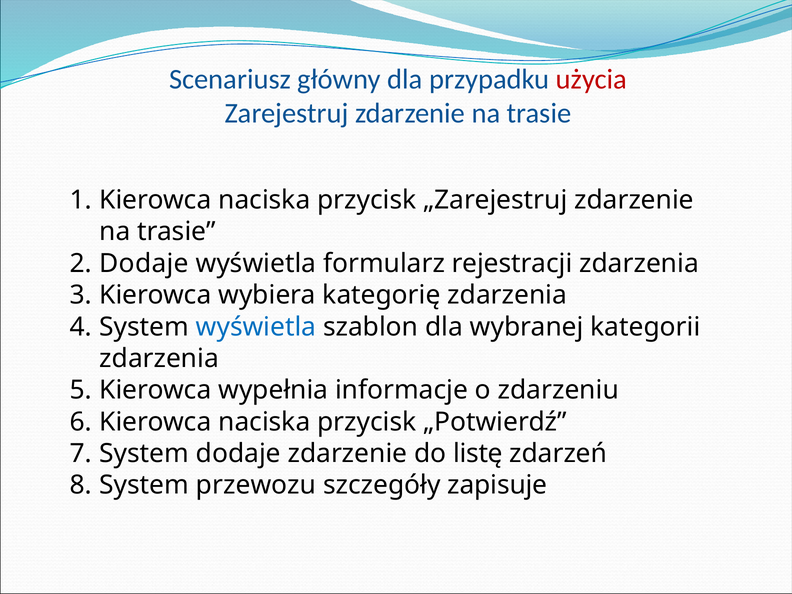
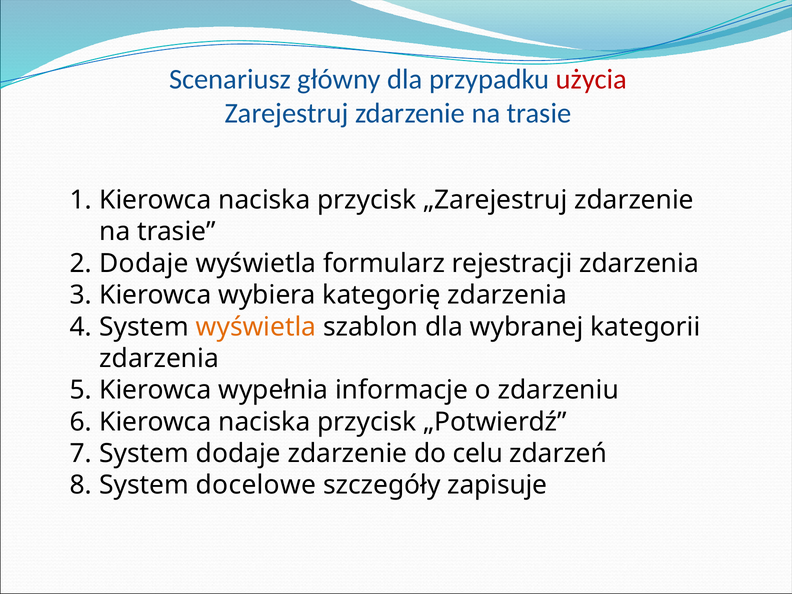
wyświetla at (256, 327) colour: blue -> orange
listę: listę -> celu
przewozu: przewozu -> docelowe
